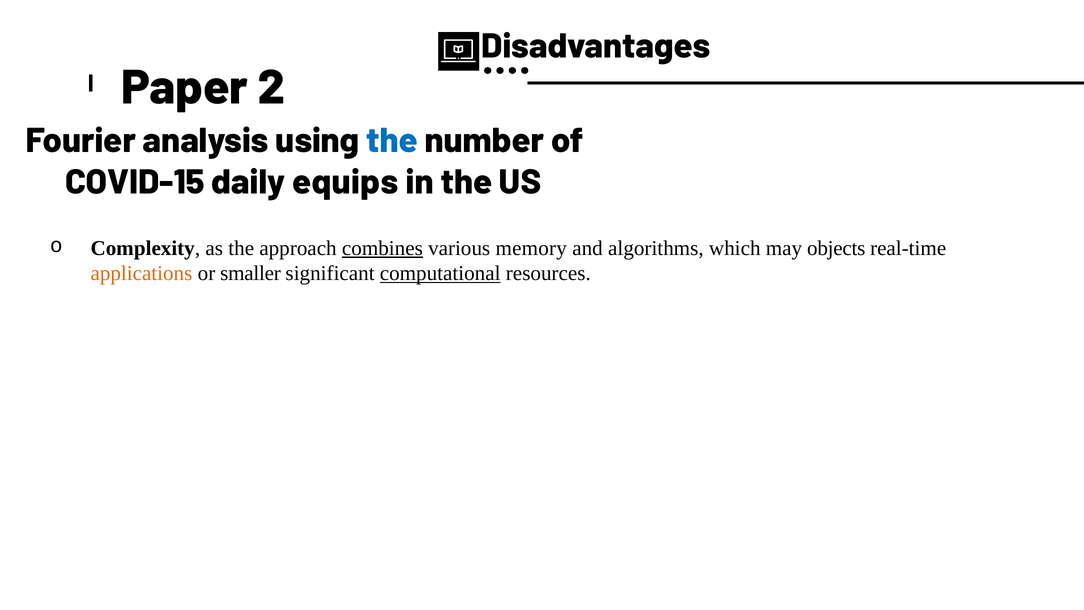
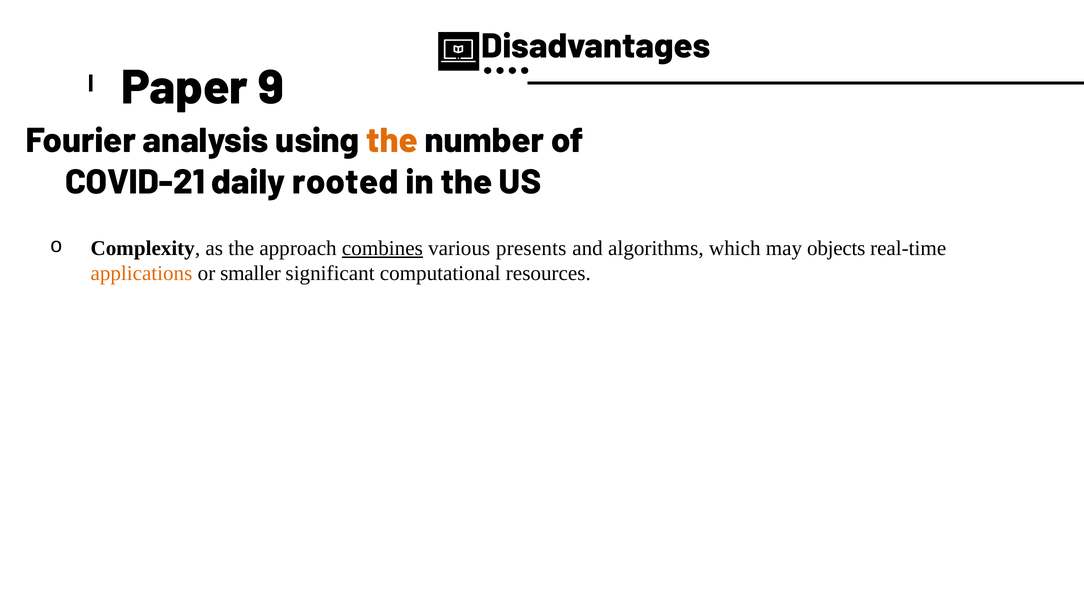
2: 2 -> 9
the at (392, 141) colour: blue -> orange
COVID-15: COVID-15 -> COVID-21
equips: equips -> rooted
memory: memory -> presents
computational underline: present -> none
